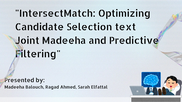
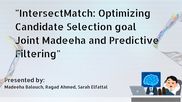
text: text -> goal
